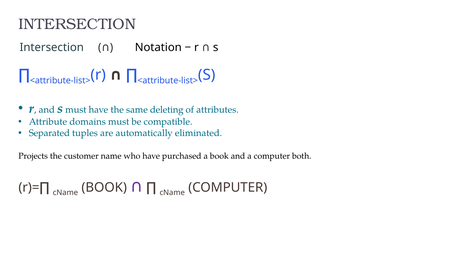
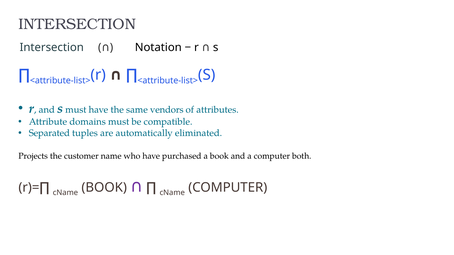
deleting: deleting -> vendors
